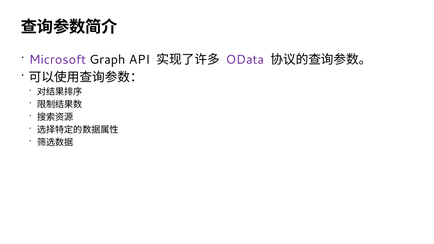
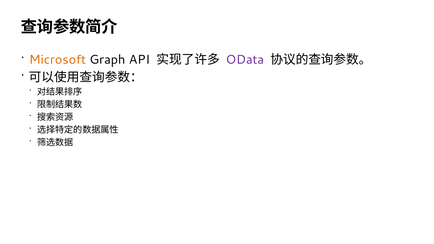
Microsoft colour: purple -> orange
